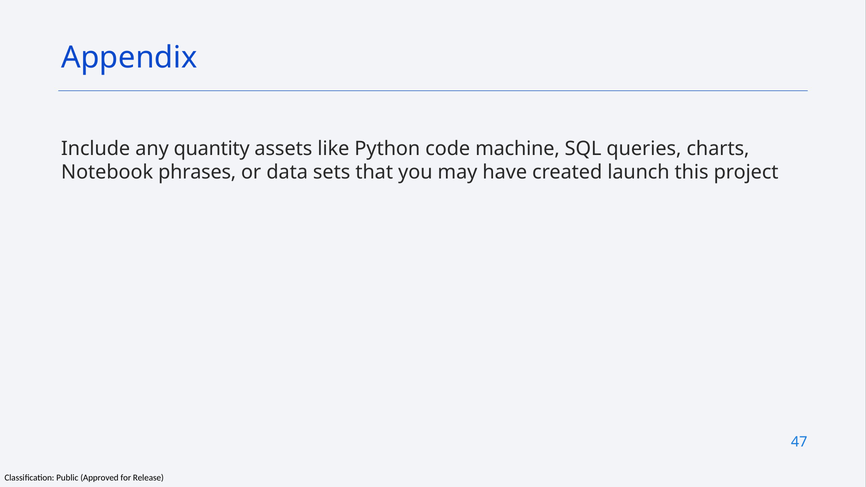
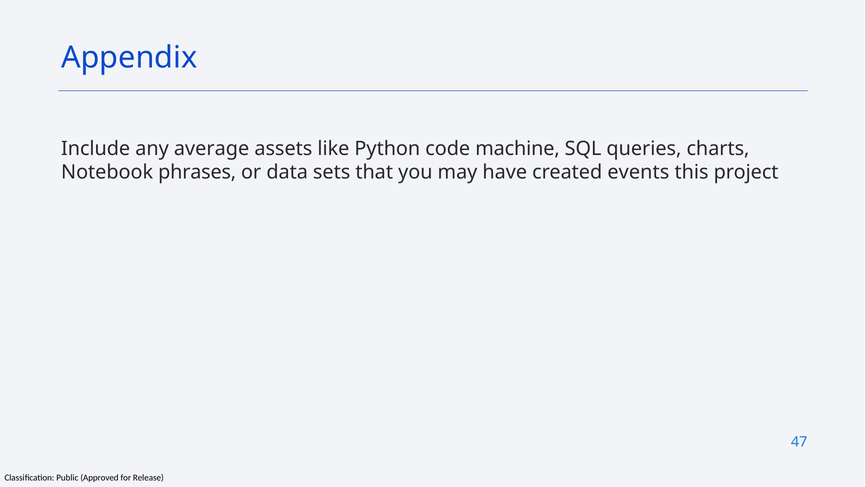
quantity: quantity -> average
launch: launch -> events
